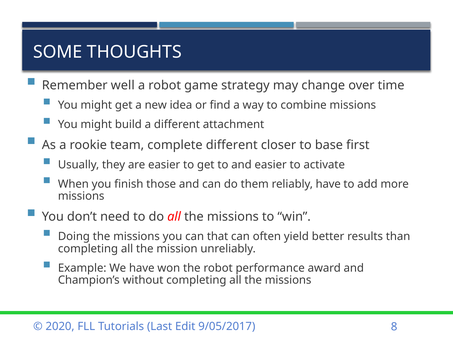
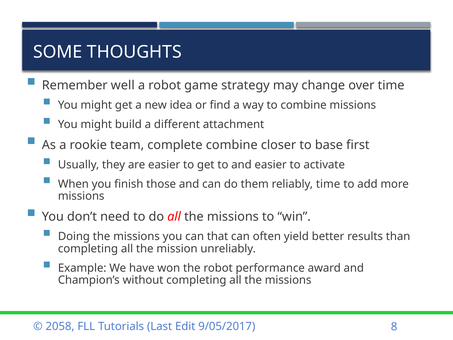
complete different: different -> combine
reliably have: have -> time
2020: 2020 -> 2058
